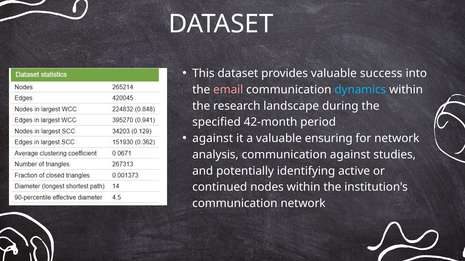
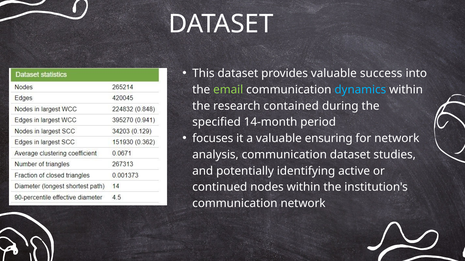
email colour: pink -> light green
landscape: landscape -> contained
42-month: 42-month -> 14-month
against at (213, 139): against -> focuses
communication against: against -> dataset
